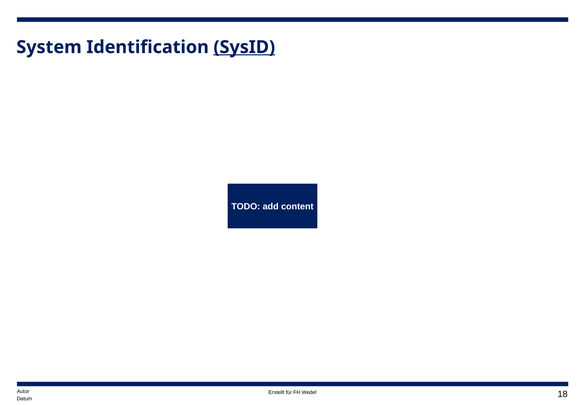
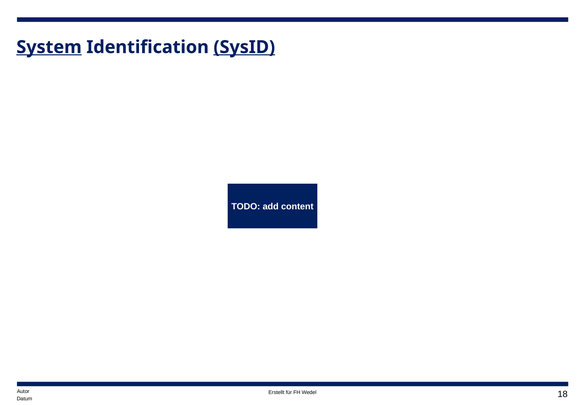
System underline: none -> present
